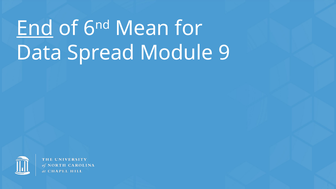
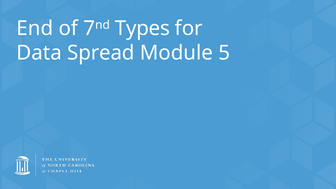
End underline: present -> none
6: 6 -> 7
Mean: Mean -> Types
9: 9 -> 5
